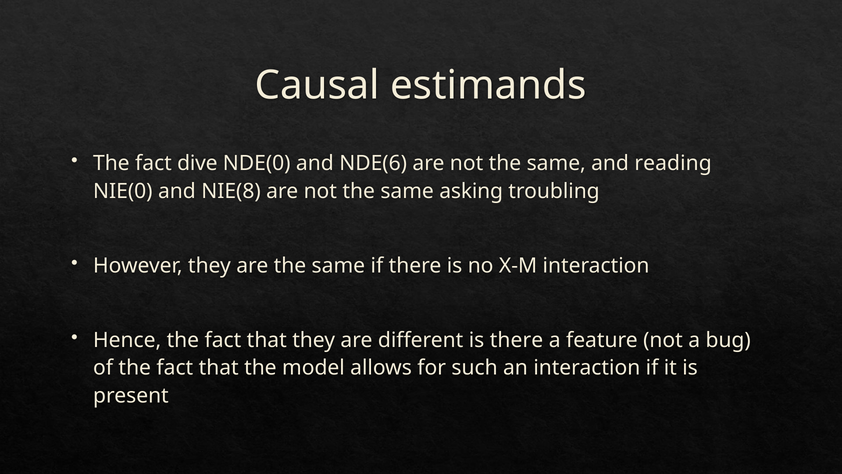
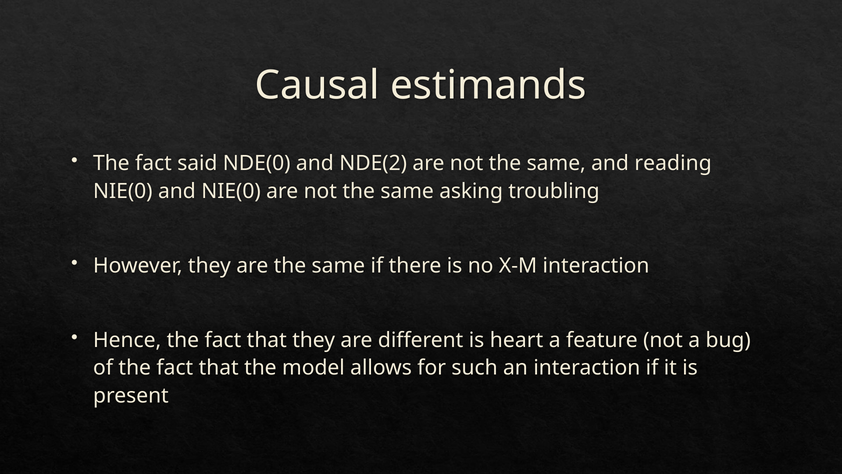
dive: dive -> said
NDE(6: NDE(6 -> NDE(2
and NIE(8: NIE(8 -> NIE(0
is there: there -> heart
